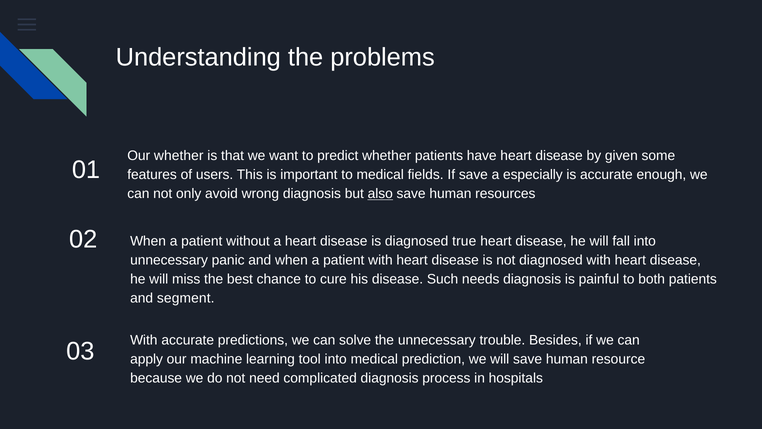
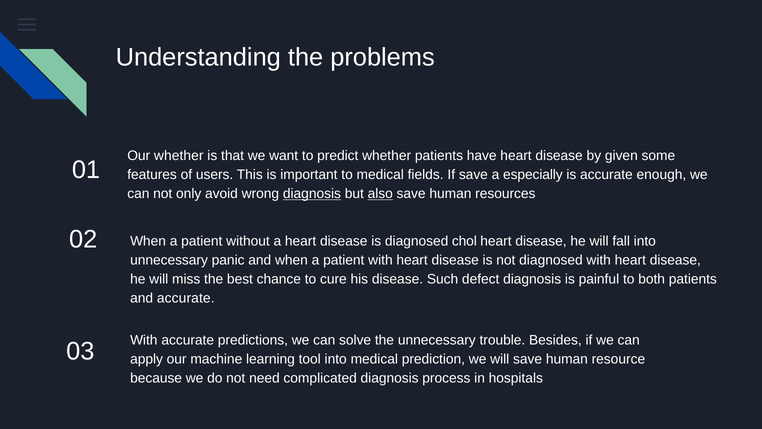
diagnosis at (312, 194) underline: none -> present
true: true -> chol
needs: needs -> defect
and segment: segment -> accurate
